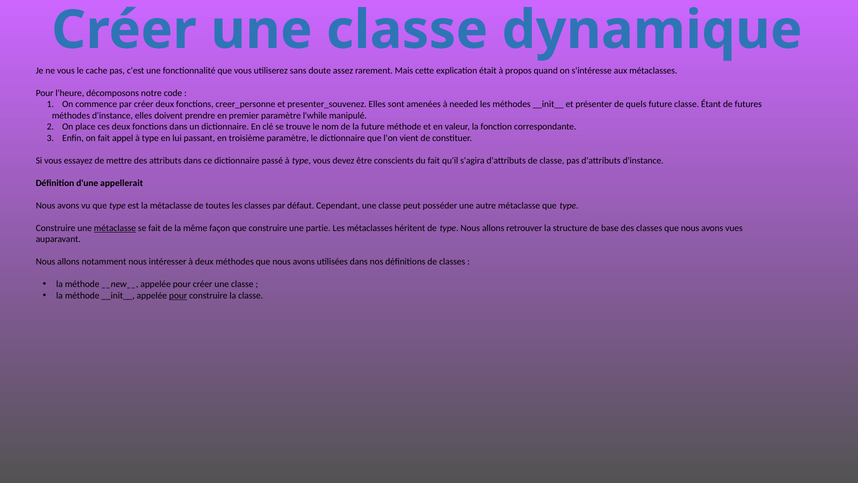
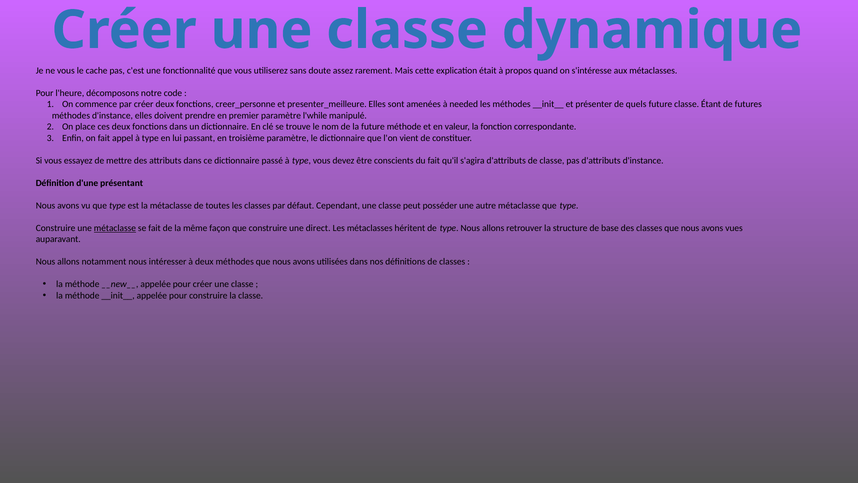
presenter_souvenez: presenter_souvenez -> presenter_meilleure
appellerait: appellerait -> présentant
partie: partie -> direct
pour at (178, 295) underline: present -> none
